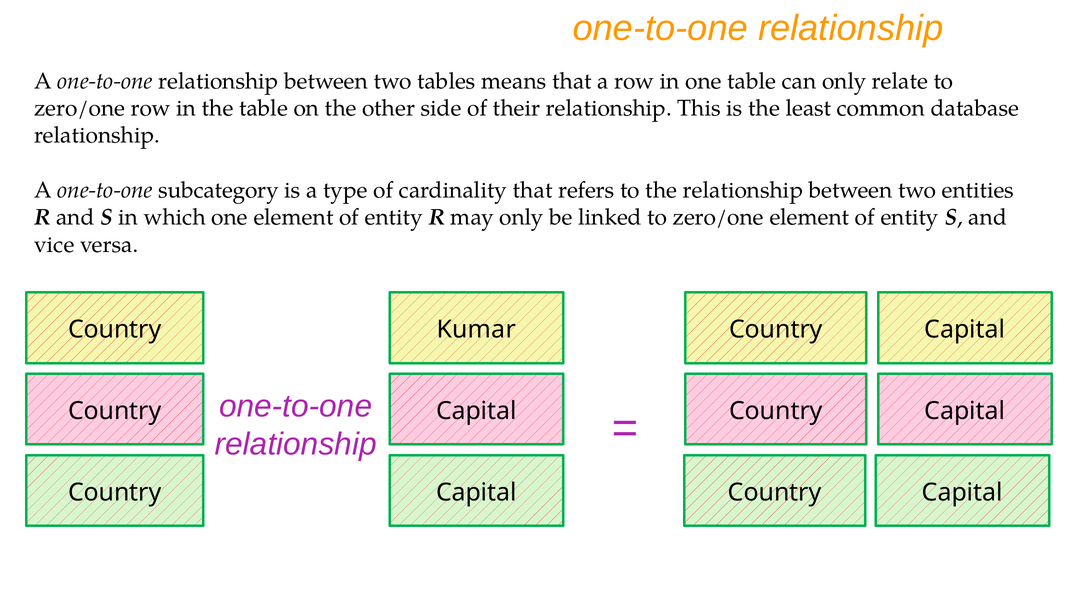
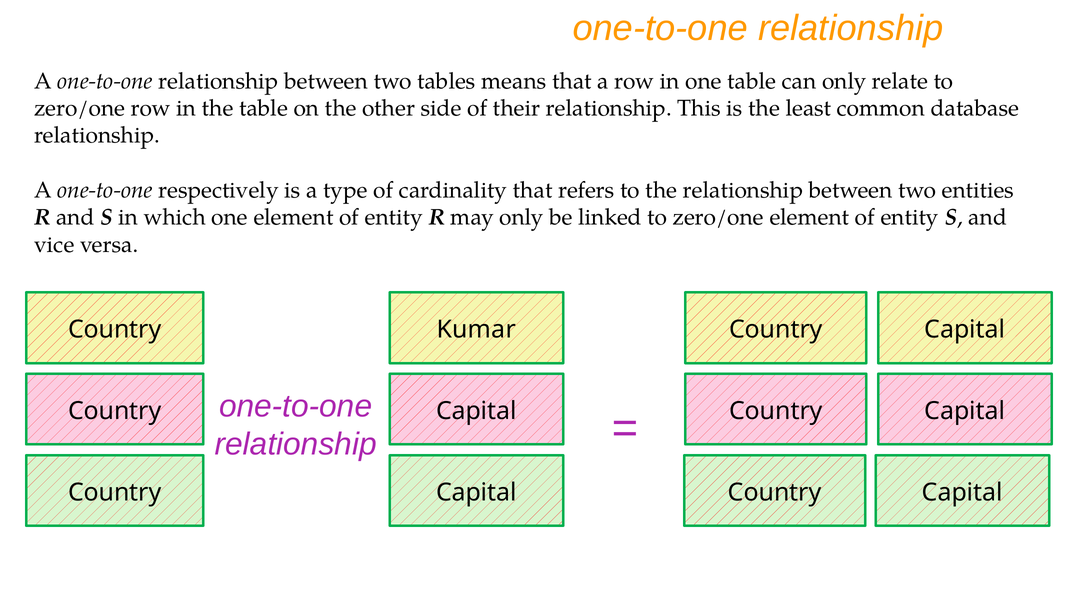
subcategory: subcategory -> respectively
